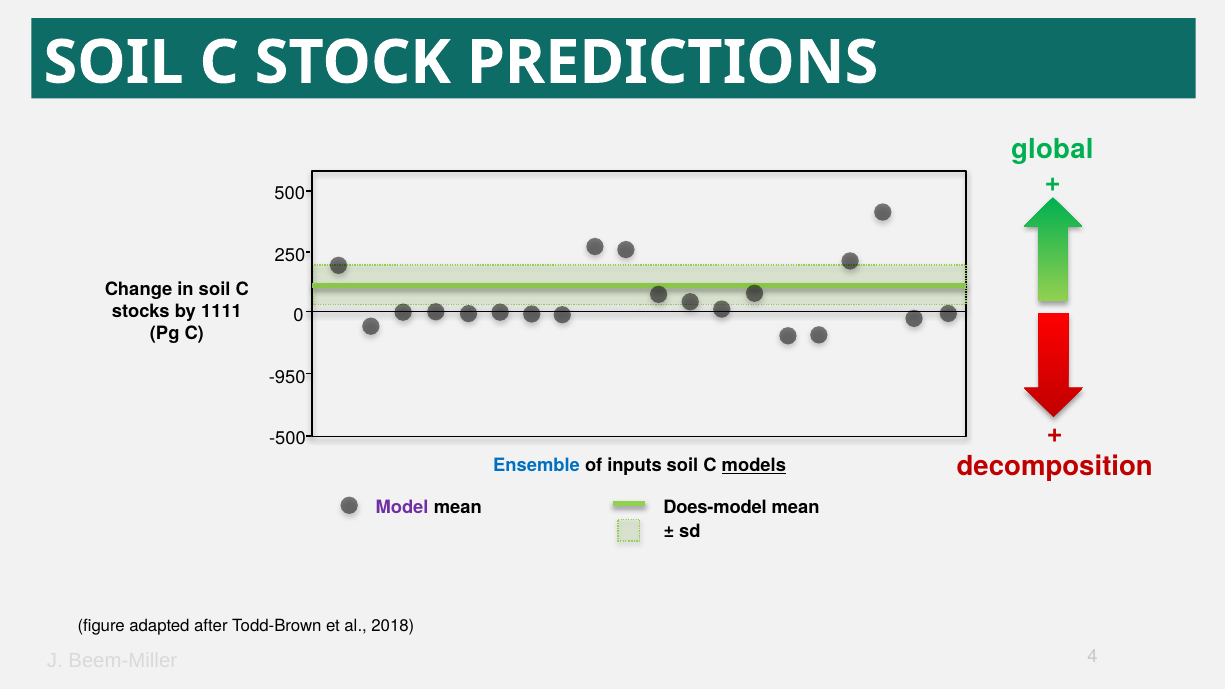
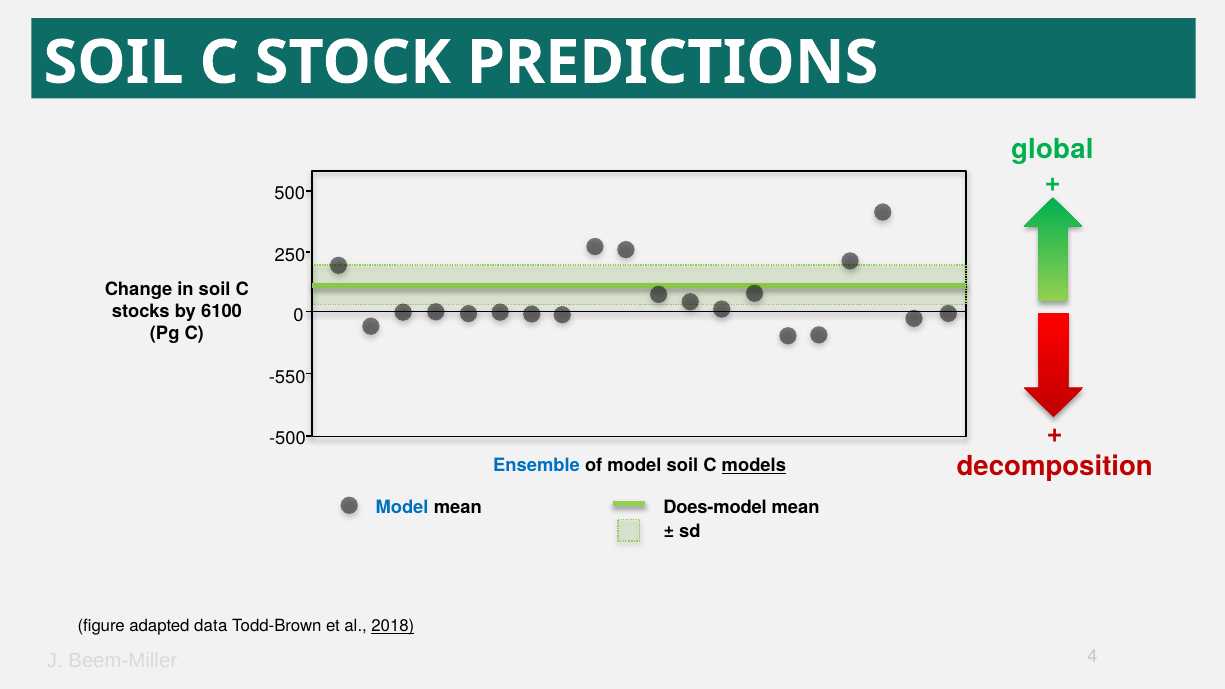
1111: 1111 -> 6100
-950: -950 -> -550
of inputs: inputs -> model
Model at (402, 507) colour: purple -> blue
after: after -> data
2018 underline: none -> present
